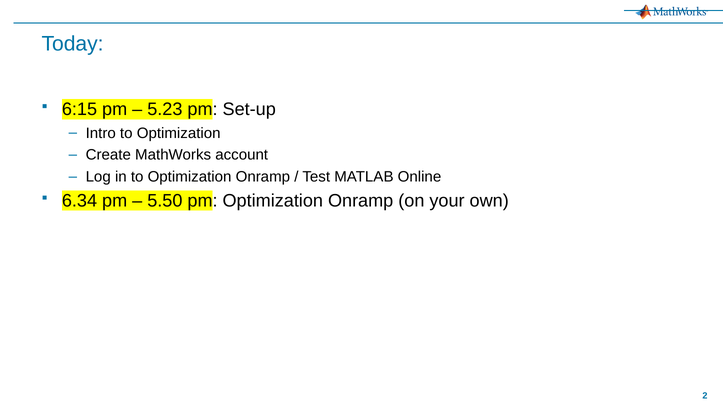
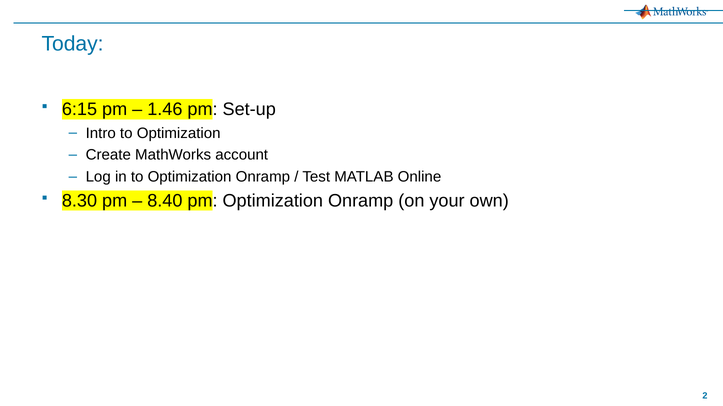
5.23: 5.23 -> 1.46
6.34: 6.34 -> 8.30
5.50: 5.50 -> 8.40
